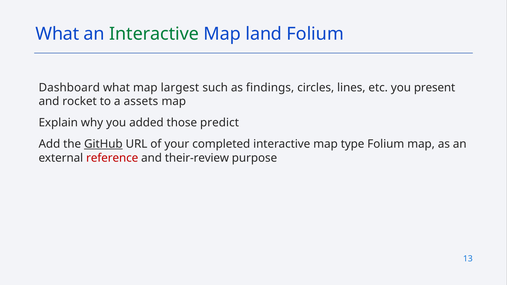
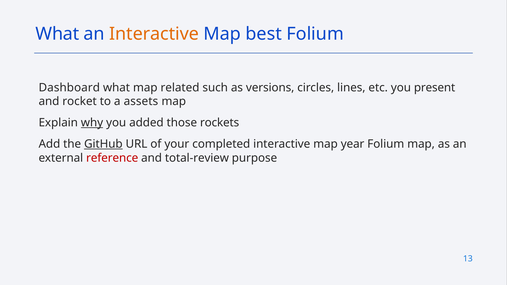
Interactive at (154, 34) colour: green -> orange
land: land -> best
largest: largest -> related
findings: findings -> versions
why underline: none -> present
predict: predict -> rockets
type: type -> year
their-review: their-review -> total-review
